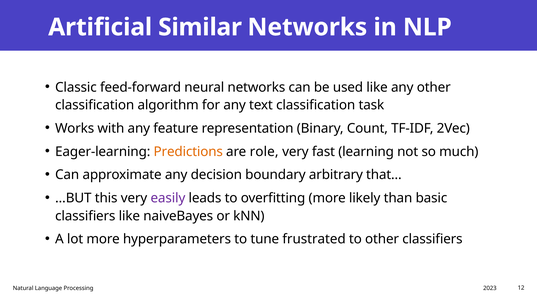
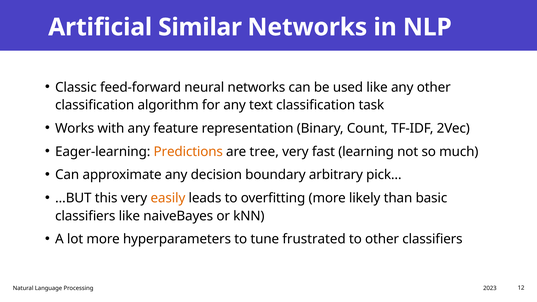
role: role -> tree
that…: that… -> pick…
easily colour: purple -> orange
